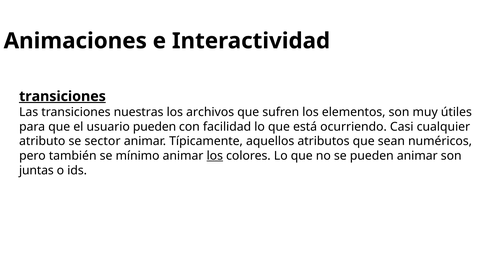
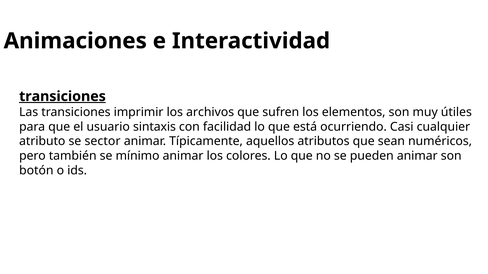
nuestras: nuestras -> imprimir
usuario pueden: pueden -> sintaxis
los at (215, 156) underline: present -> none
juntas: juntas -> botón
